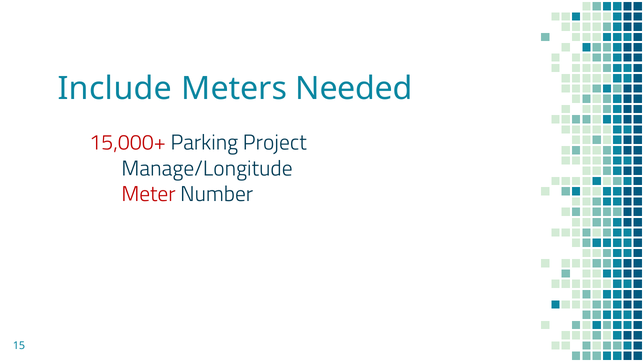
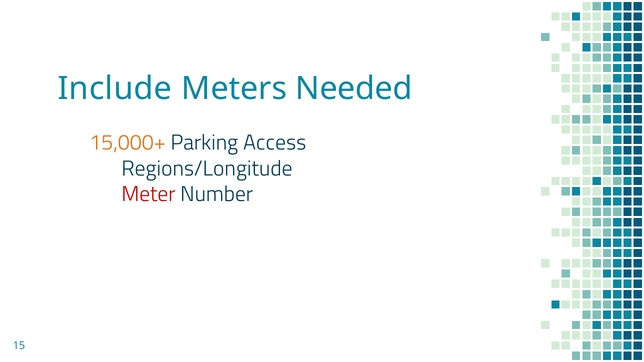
15,000+ colour: red -> orange
Project: Project -> Access
Manage/Longitude: Manage/Longitude -> Regions/Longitude
